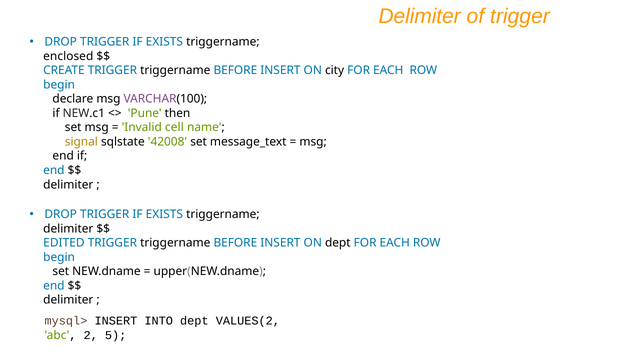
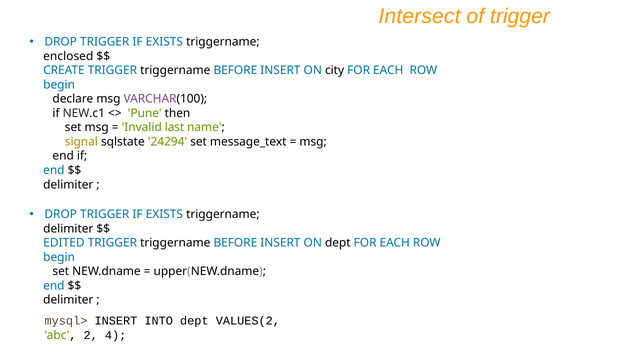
Delimiter at (420, 17): Delimiter -> Intersect
cell: cell -> last
42008: 42008 -> 24294
5: 5 -> 4
